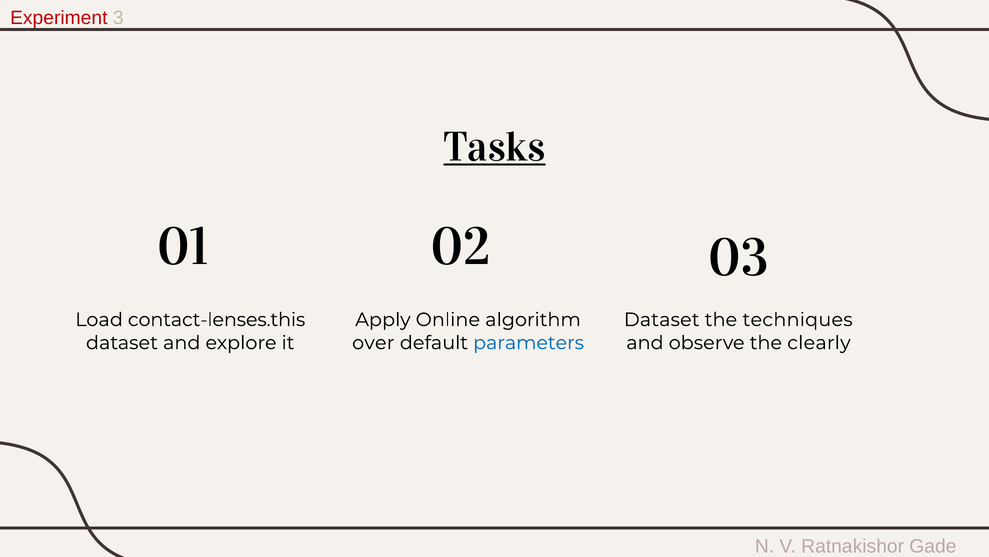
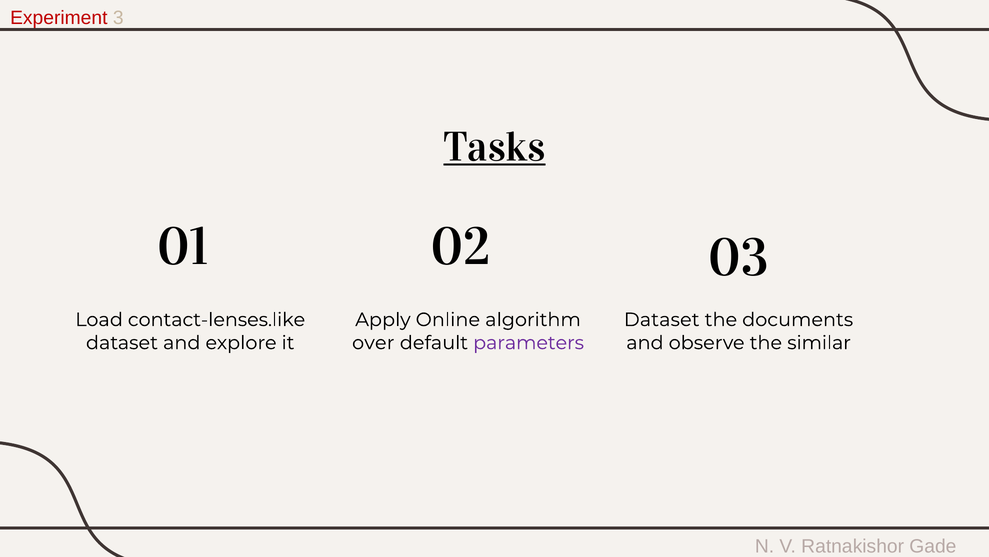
contact-lenses.this: contact-lenses.this -> contact-lenses.like
techniques: techniques -> documents
parameters colour: blue -> purple
clearly: clearly -> similar
